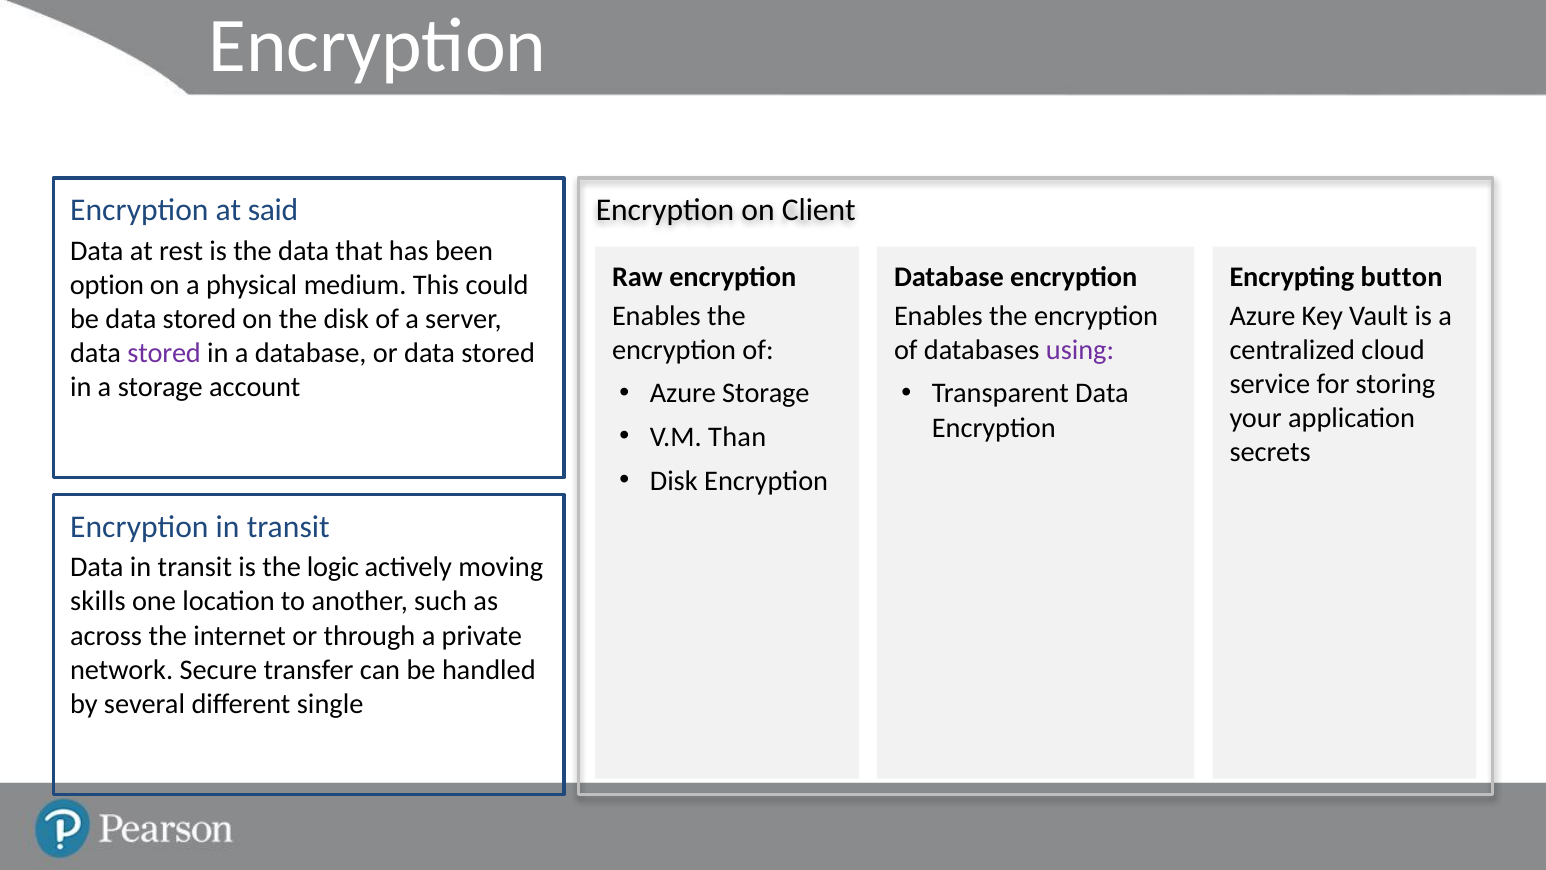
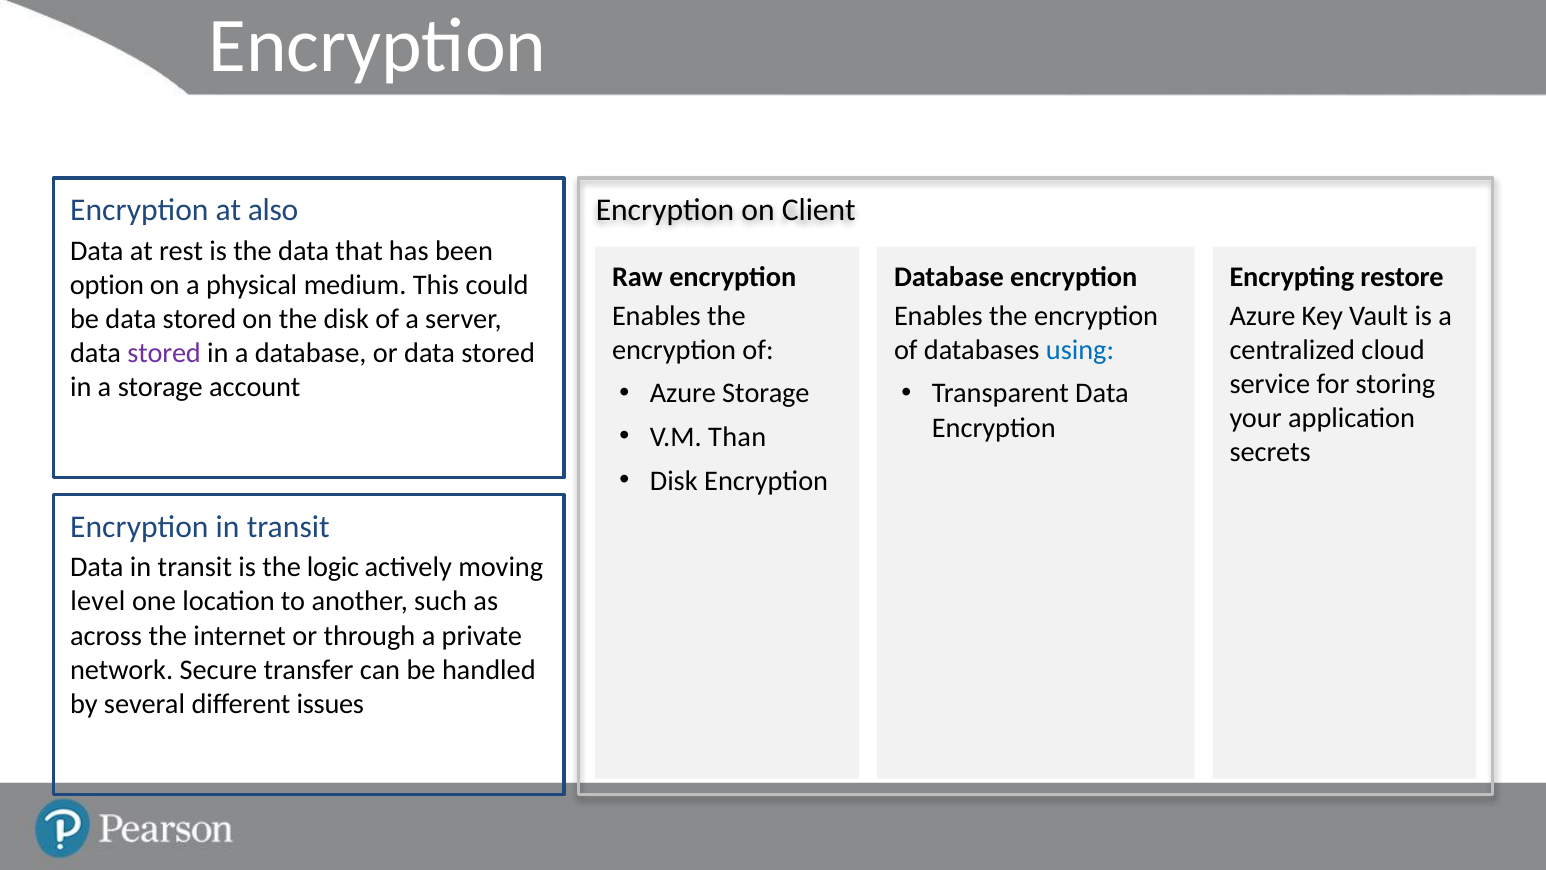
said: said -> also
button: button -> restore
using colour: purple -> blue
skills: skills -> level
single: single -> issues
